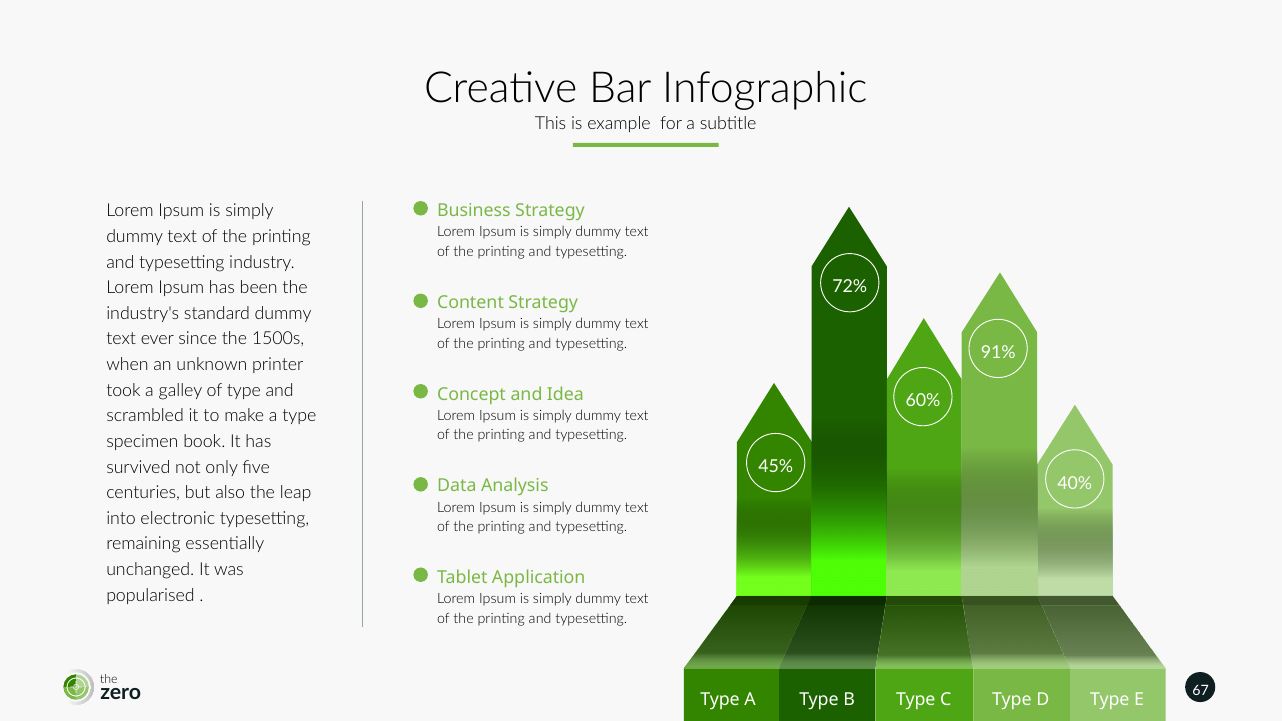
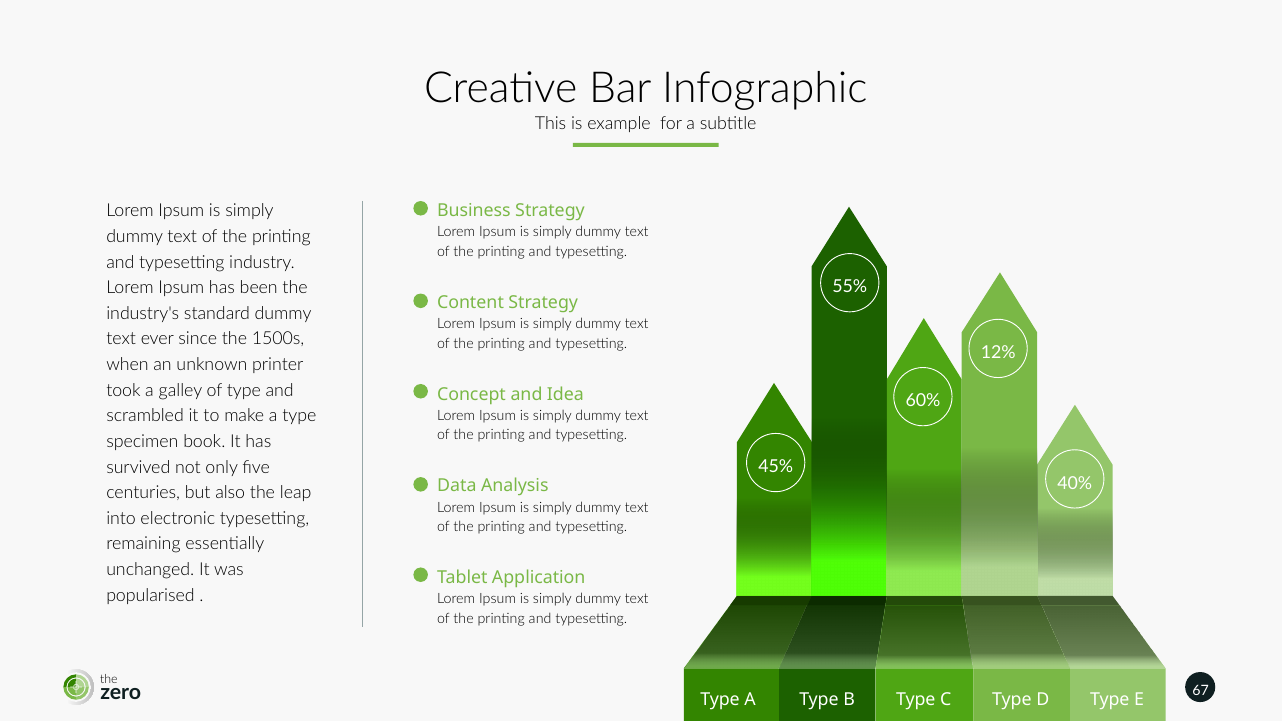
72%: 72% -> 55%
91%: 91% -> 12%
